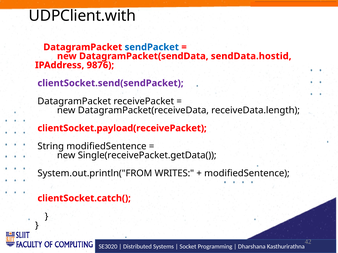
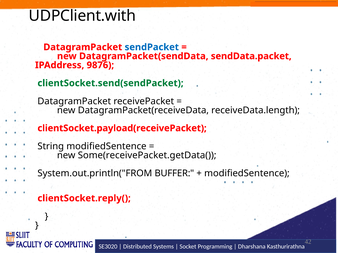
sendData.hostid: sendData.hostid -> sendData.packet
clientSocket.send(sendPacket colour: purple -> green
Single(receivePacket.getData(: Single(receivePacket.getData( -> Some(receivePacket.getData(
WRITES: WRITES -> BUFFER
clientSocket.catch(: clientSocket.catch( -> clientSocket.reply(
